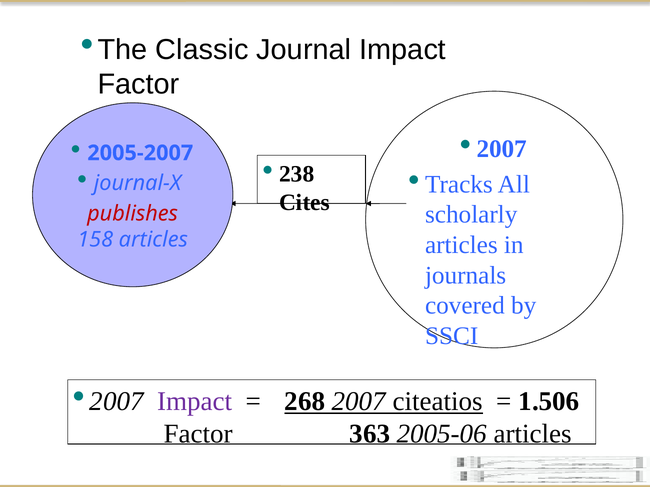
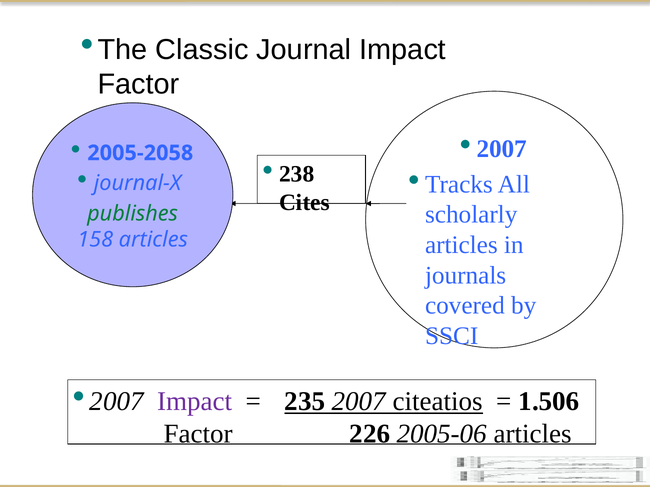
2005-2007: 2005-2007 -> 2005-2058
publishes colour: red -> green
268: 268 -> 235
363: 363 -> 226
